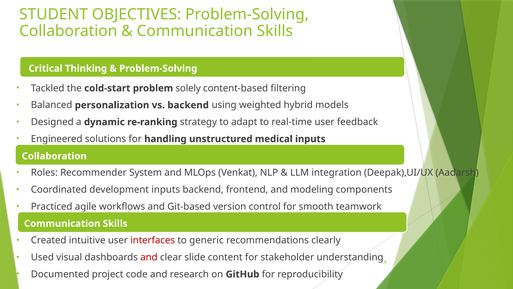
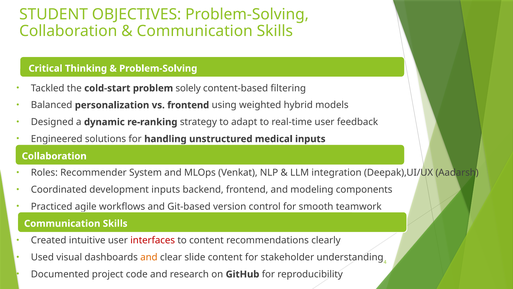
vs backend: backend -> frontend
to generic: generic -> content
and at (149, 257) colour: red -> orange
